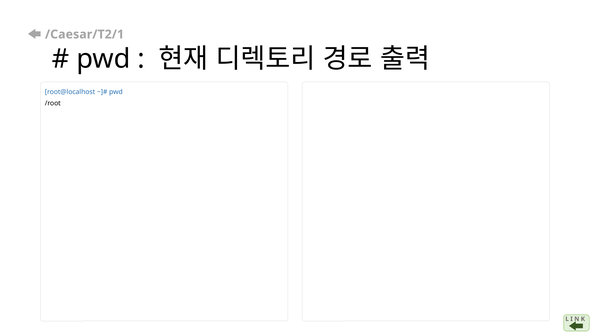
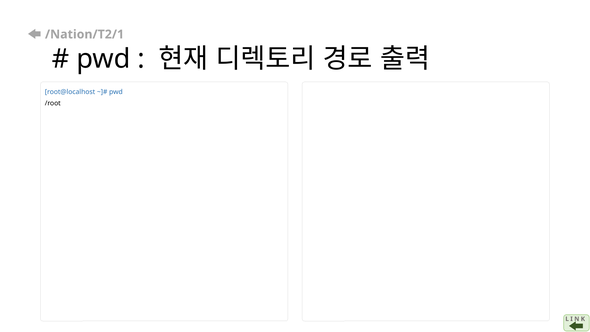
/Caesar/T2/1: /Caesar/T2/1 -> /Nation/T2/1
